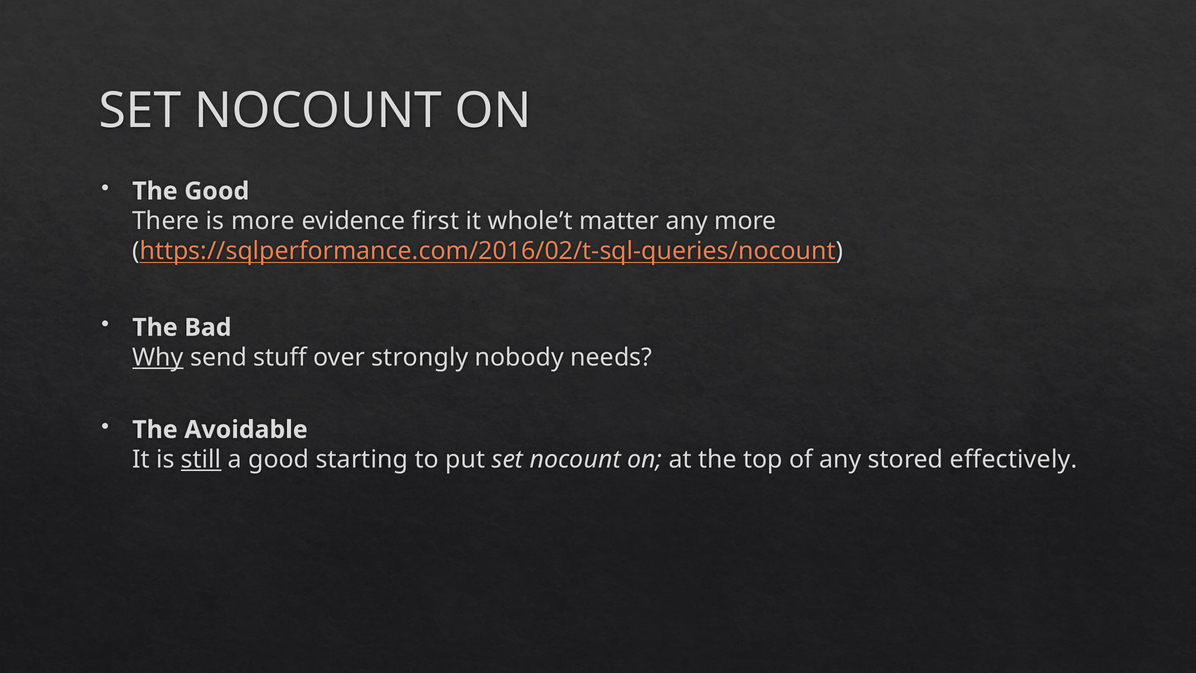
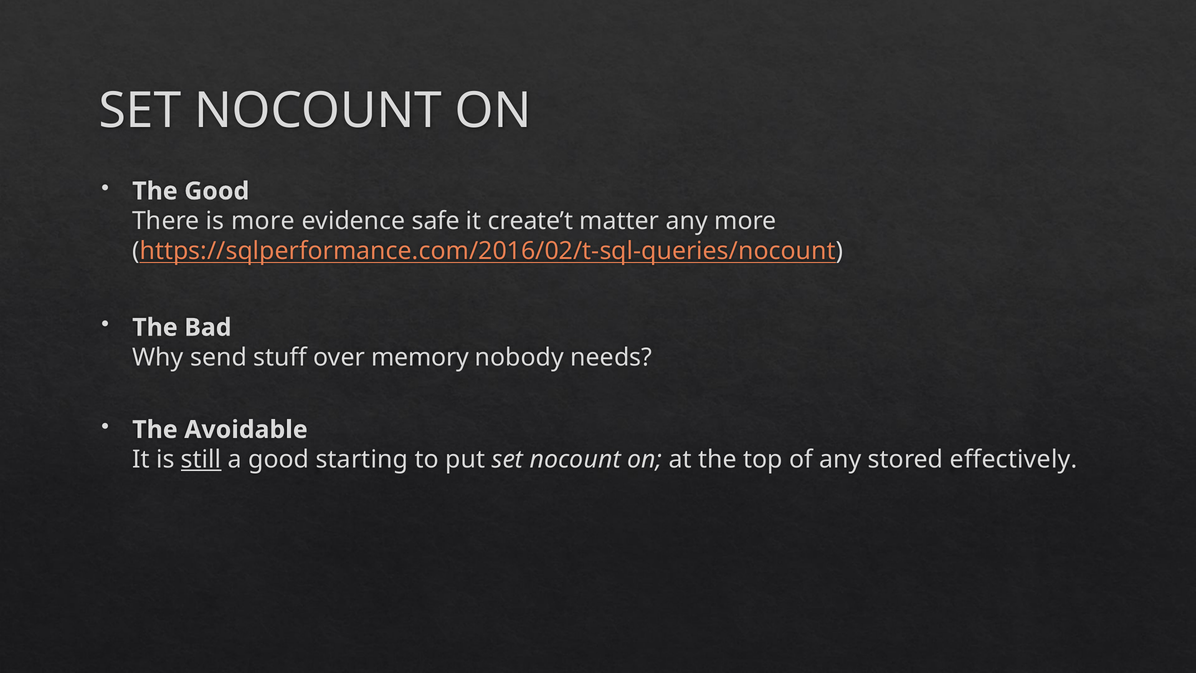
first: first -> safe
whole’t: whole’t -> create’t
Why underline: present -> none
strongly: strongly -> memory
